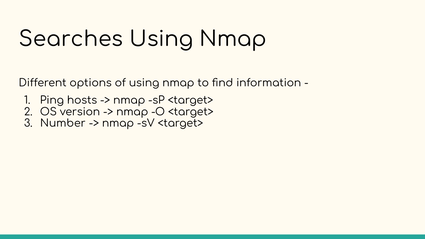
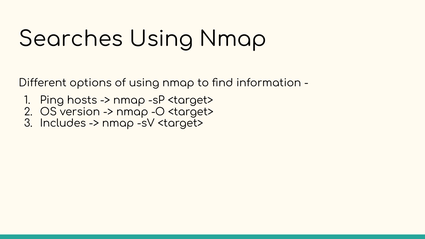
Number: Number -> Includes
